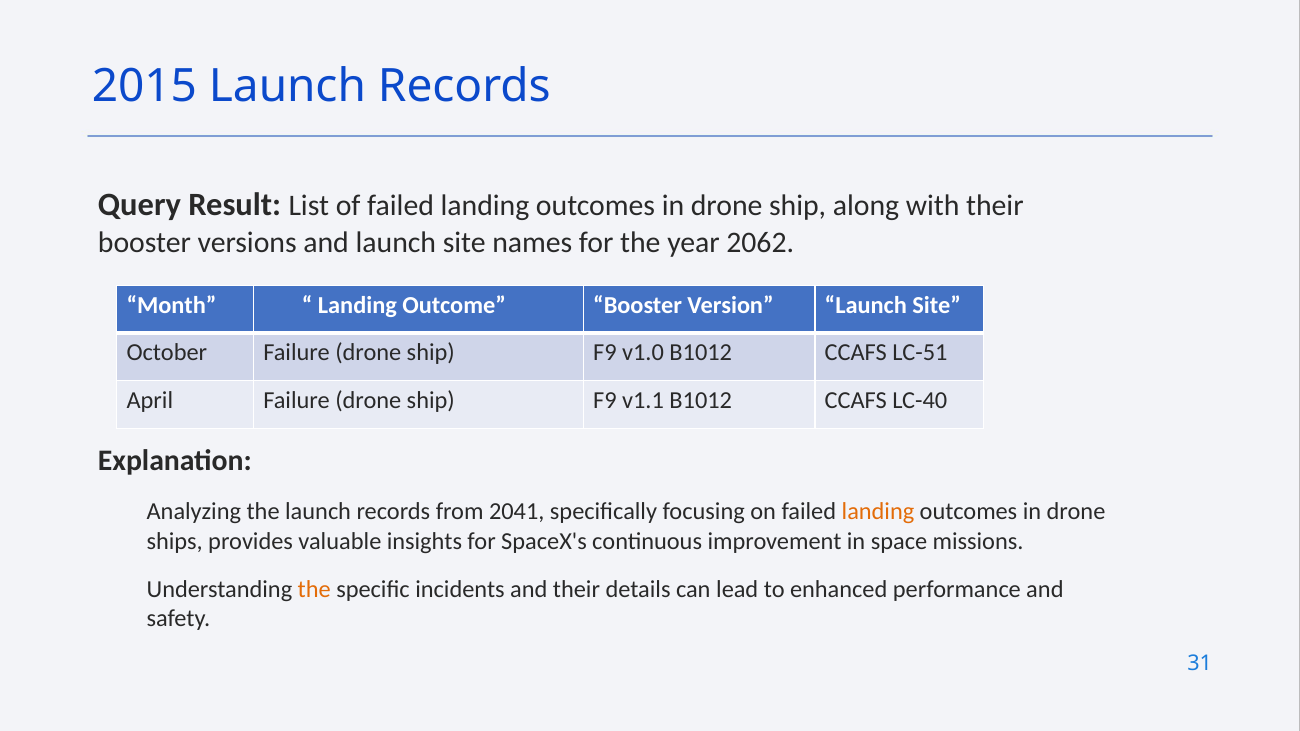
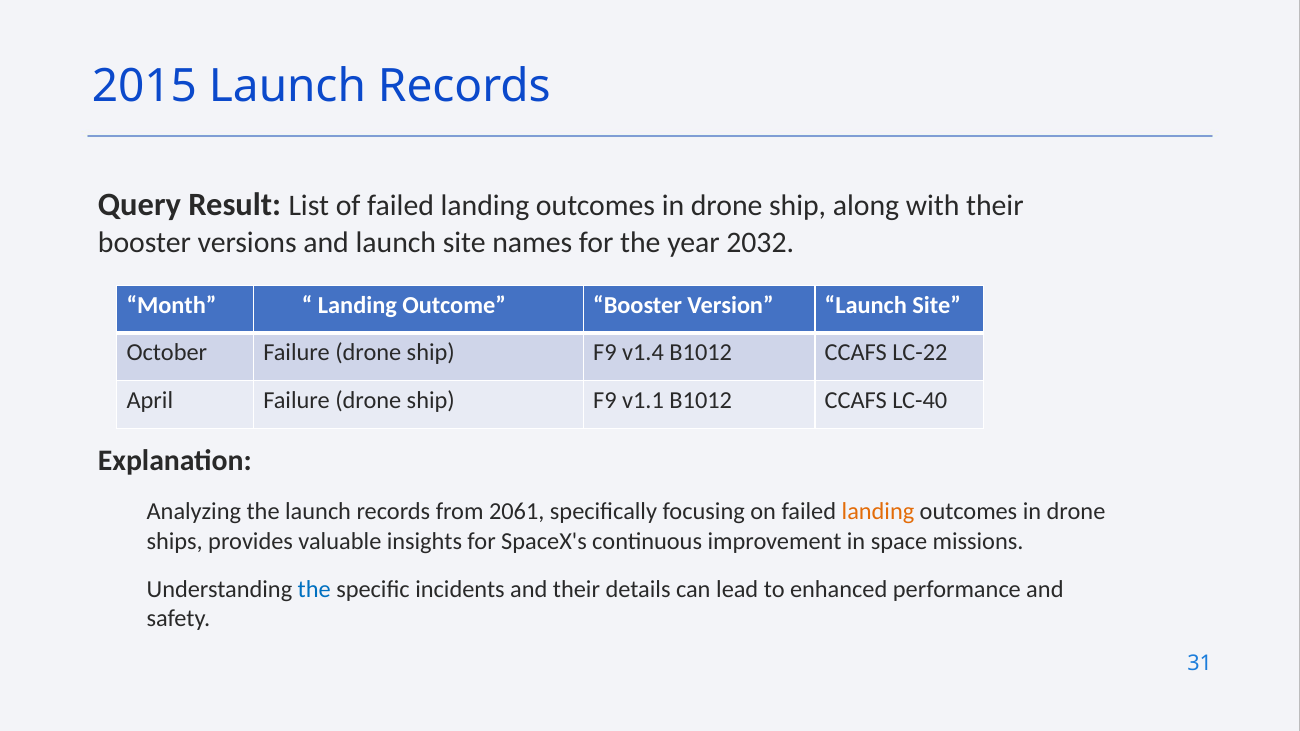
2062: 2062 -> 2032
v1.0: v1.0 -> v1.4
LC-51: LC-51 -> LC-22
2041: 2041 -> 2061
the at (314, 590) colour: orange -> blue
